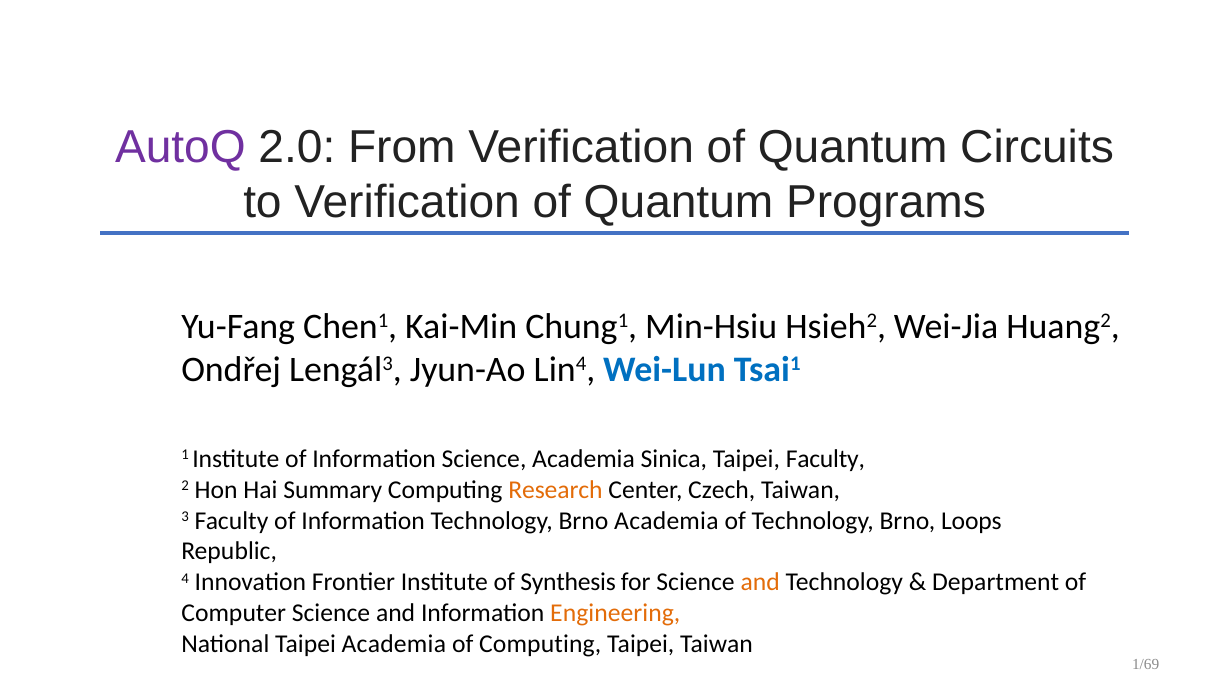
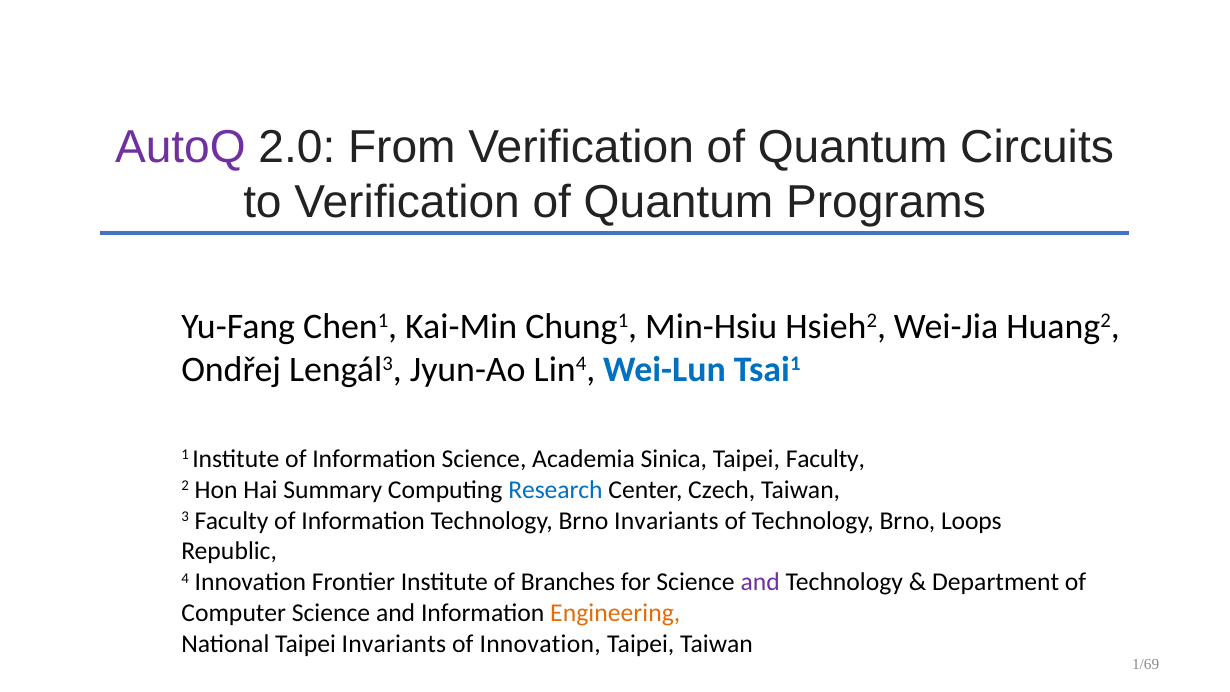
Research colour: orange -> blue
Brno Academia: Academia -> Invariants
Synthesis: Synthesis -> Branches
and at (760, 582) colour: orange -> purple
Taipei Academia: Academia -> Invariants
of Computing: Computing -> Innovation
